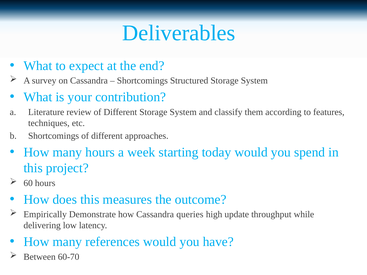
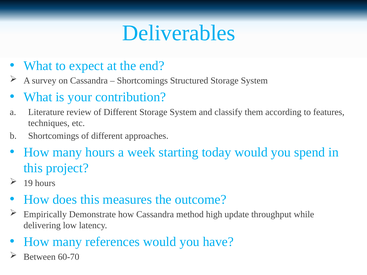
60: 60 -> 19
queries: queries -> method
